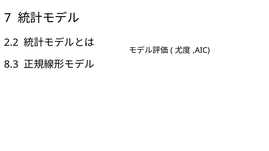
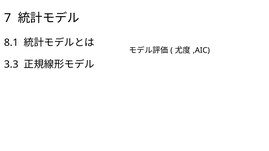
2.2: 2.2 -> 8.1
8.3: 8.3 -> 3.3
